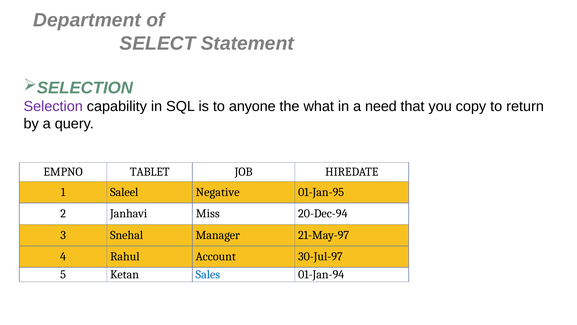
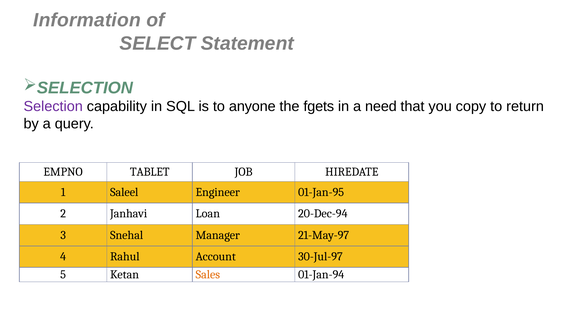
Department: Department -> Information
what: what -> fgets
Negative: Negative -> Engineer
Miss: Miss -> Loan
Sales colour: blue -> orange
